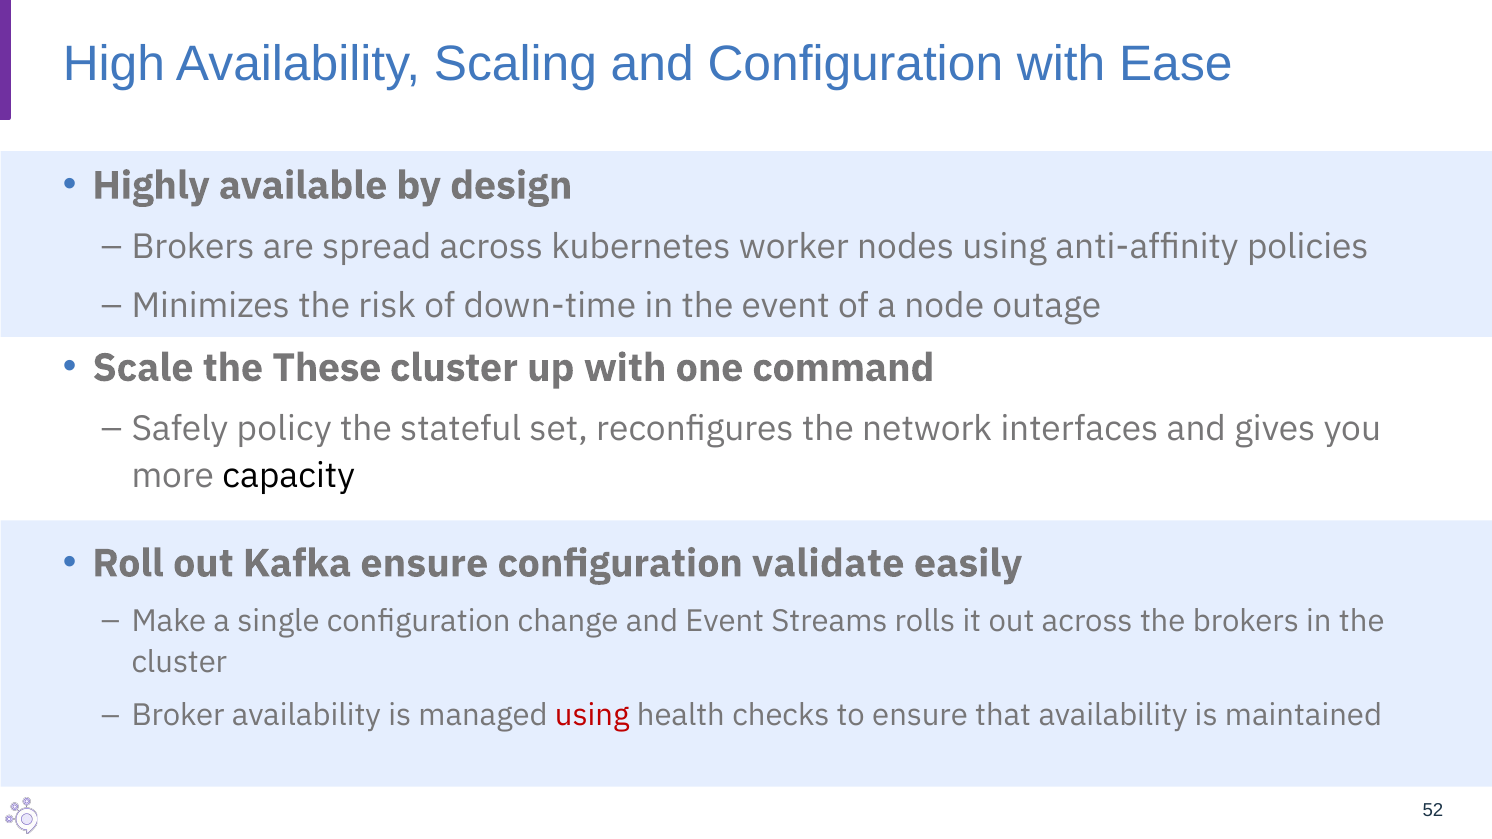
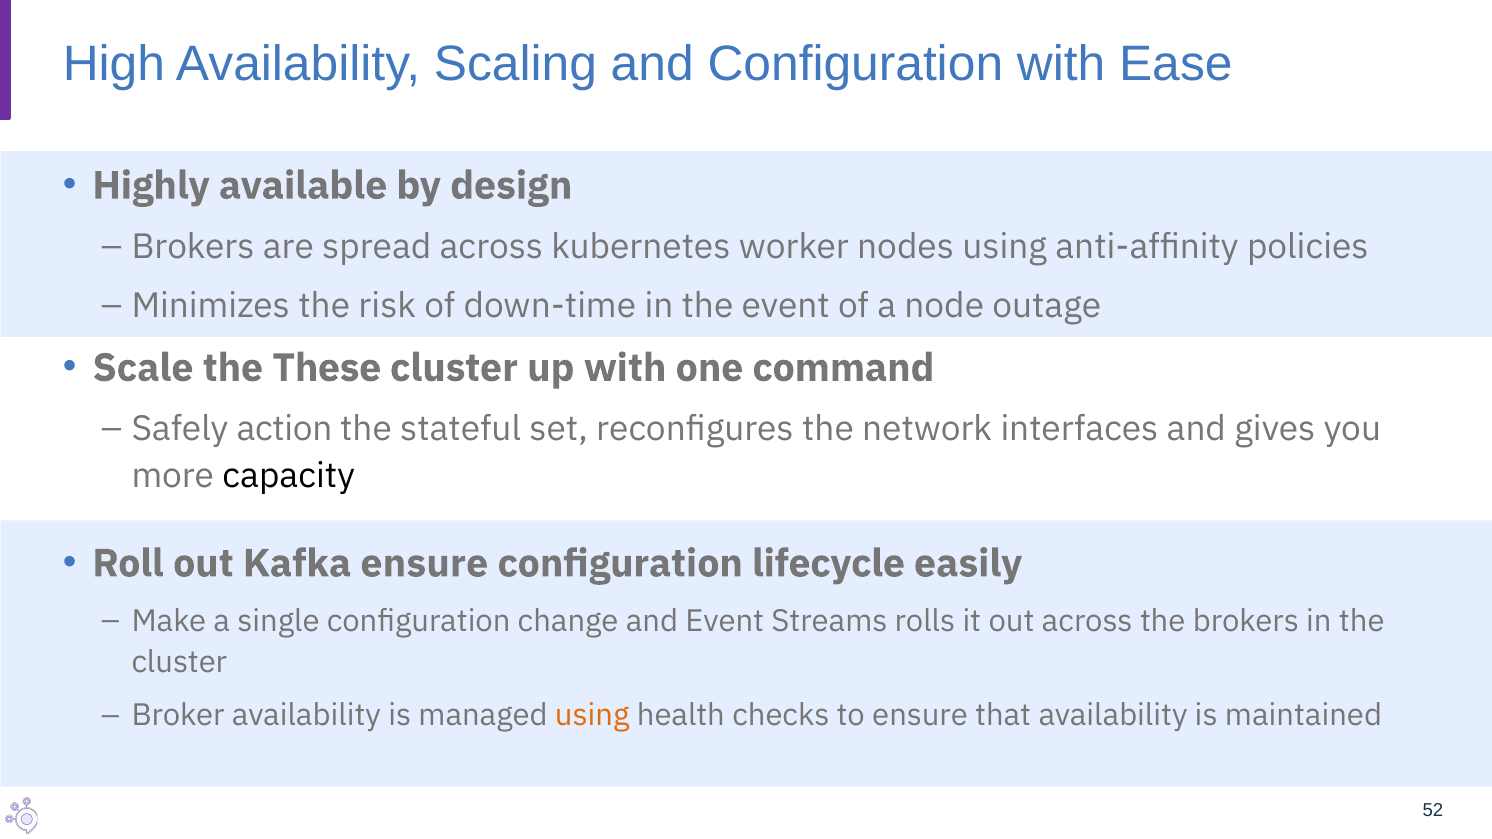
policy: policy -> action
validate: validate -> lifecycle
using at (592, 716) colour: red -> orange
